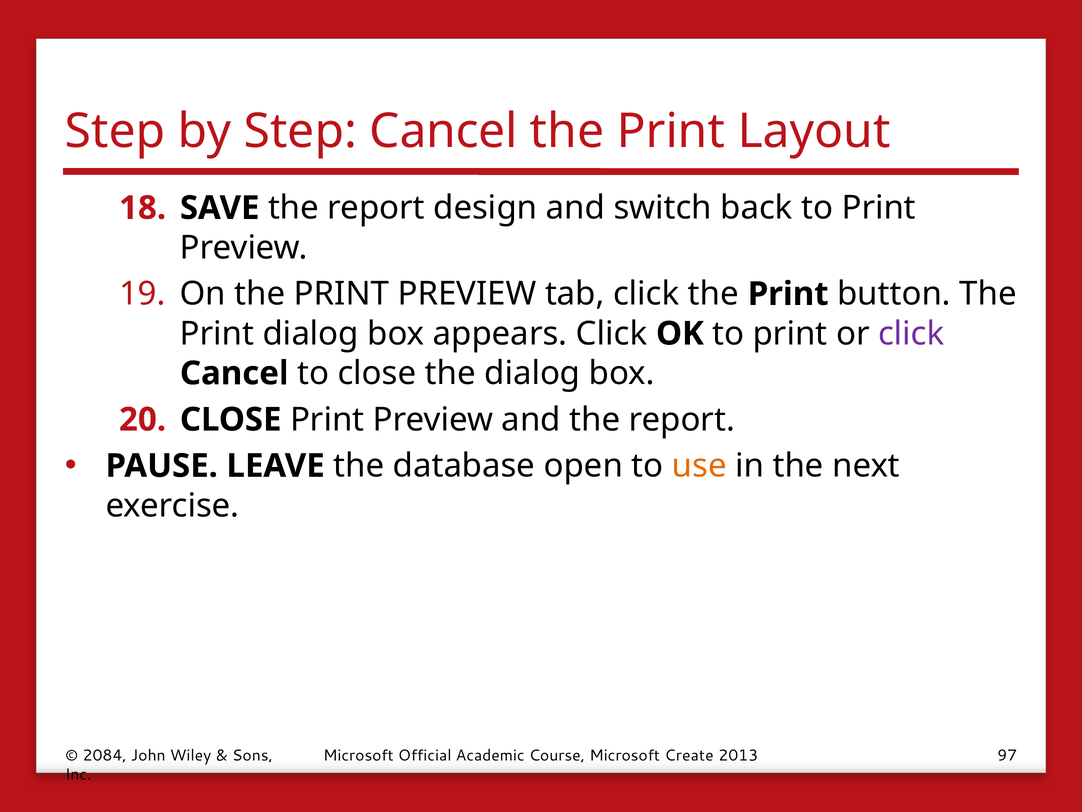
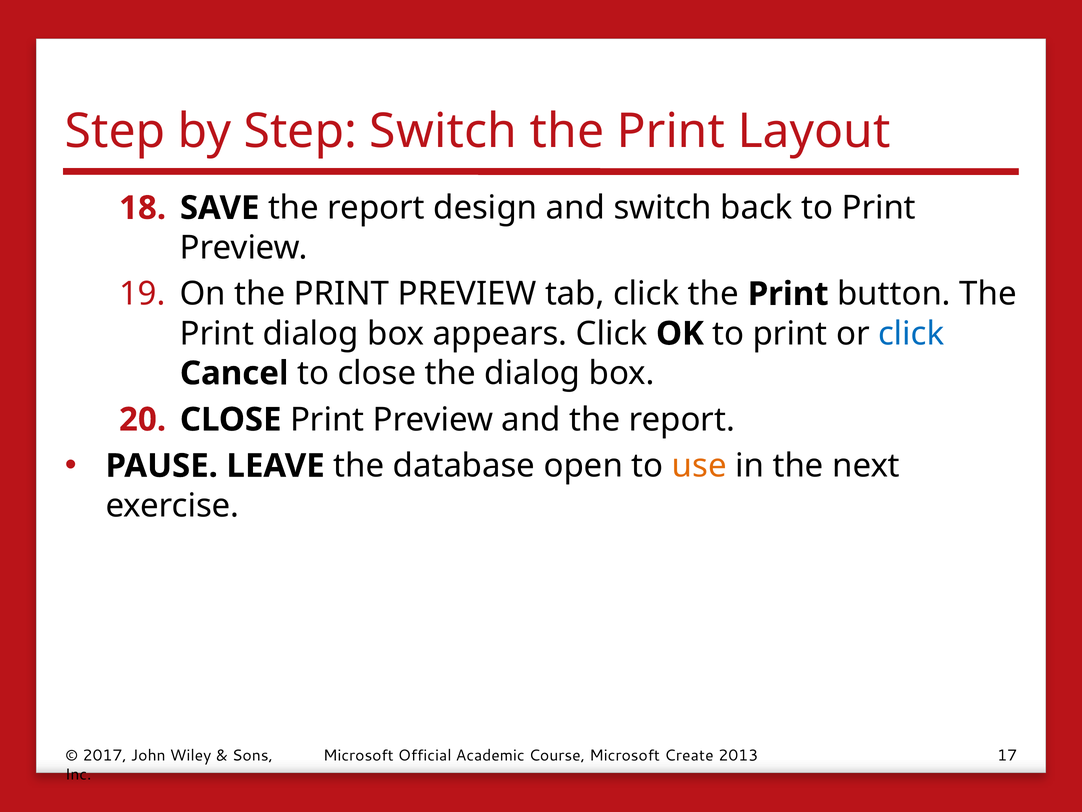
Step Cancel: Cancel -> Switch
click at (911, 333) colour: purple -> blue
2084: 2084 -> 2017
97: 97 -> 17
